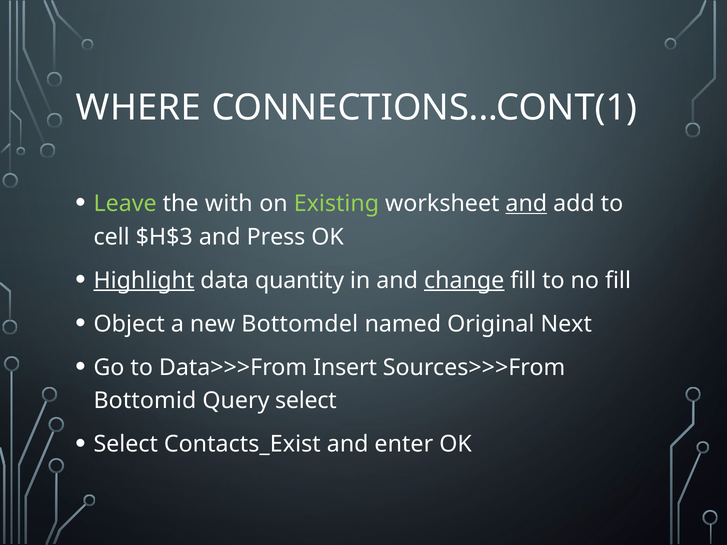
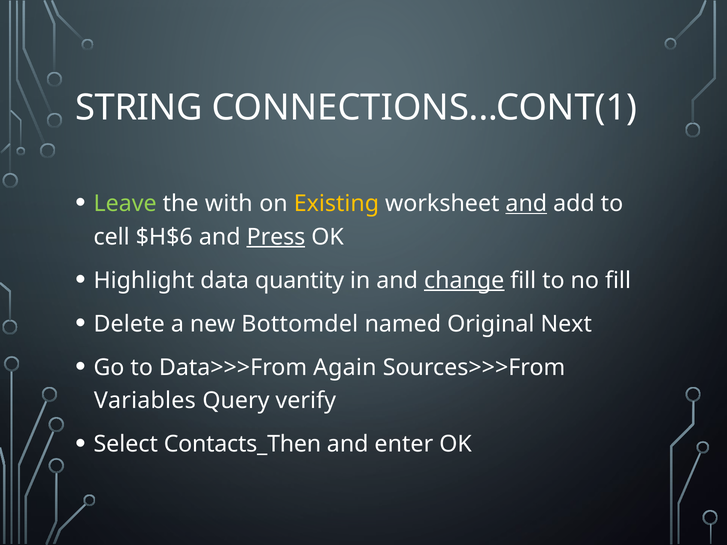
WHERE: WHERE -> STRING
Existing colour: light green -> yellow
$H$3: $H$3 -> $H$6
Press underline: none -> present
Highlight underline: present -> none
Object: Object -> Delete
Insert: Insert -> Again
Bottomid: Bottomid -> Variables
Query select: select -> verify
Contacts_Exist: Contacts_Exist -> Contacts_Then
